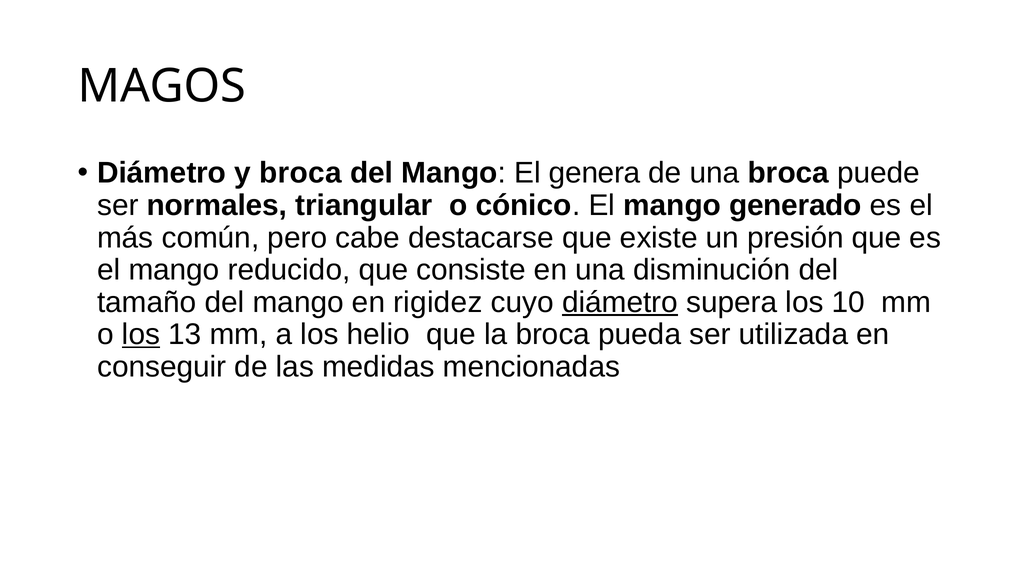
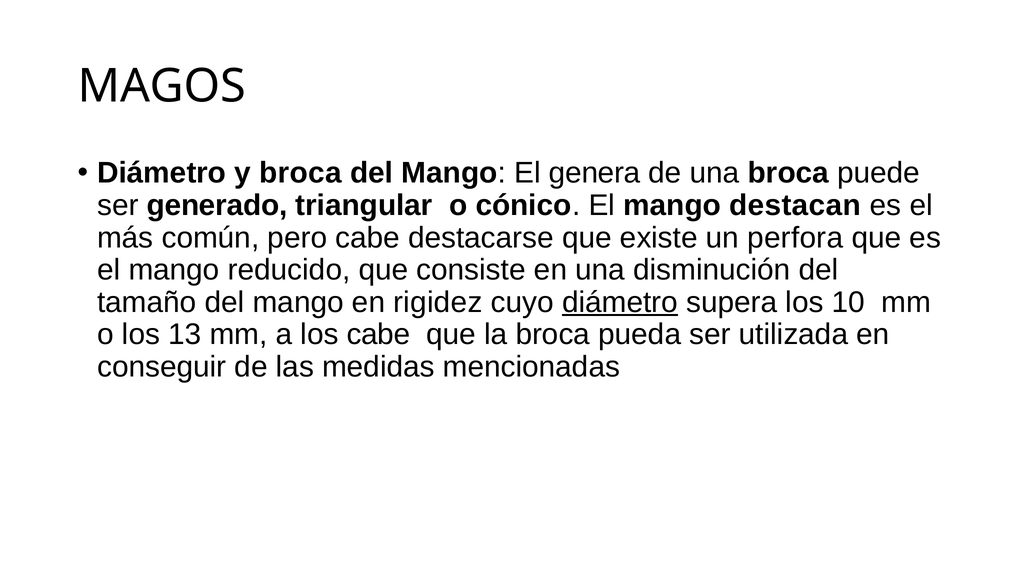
normales: normales -> generado
generado: generado -> destacan
presión: presión -> perfora
los at (141, 334) underline: present -> none
los helio: helio -> cabe
